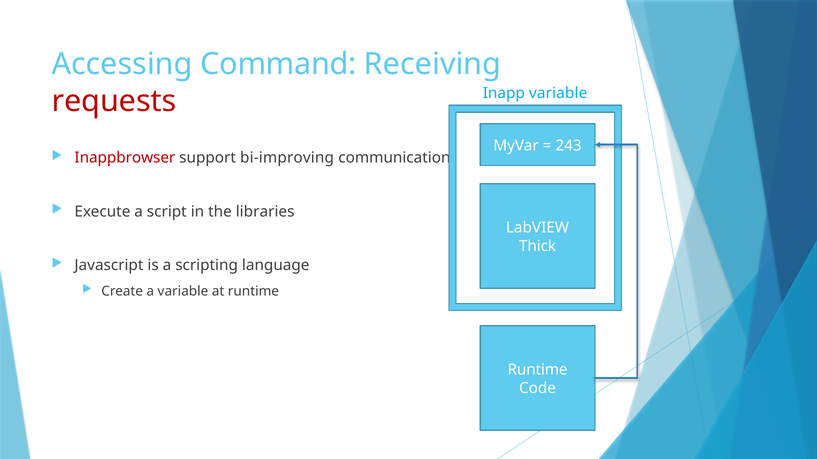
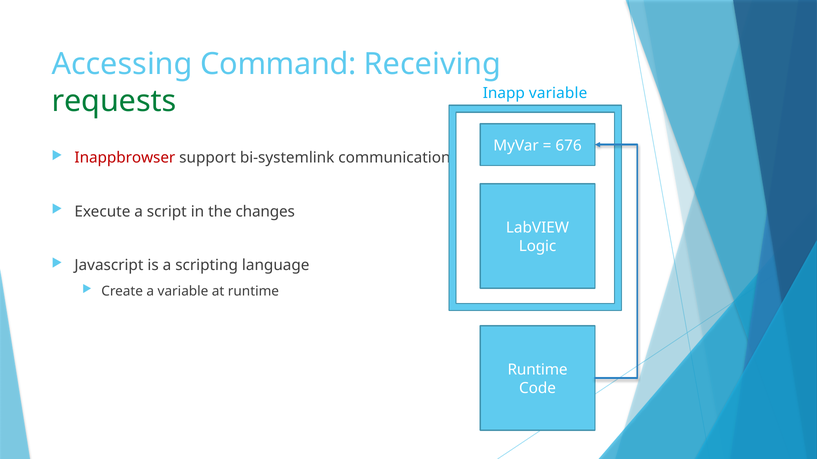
requests colour: red -> green
243: 243 -> 676
bi-improving: bi-improving -> bi-systemlink
libraries: libraries -> changes
Thick: Thick -> Logic
